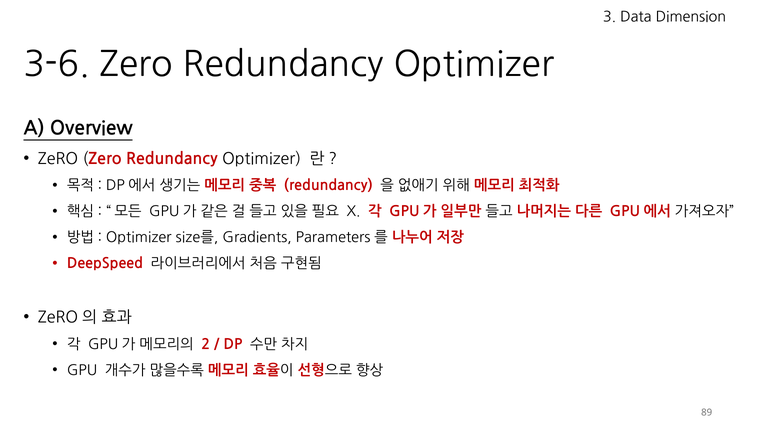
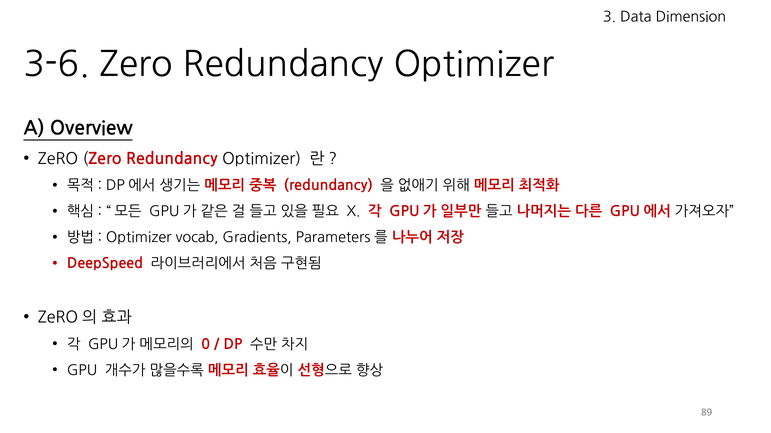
size를: size를 -> vocab
2: 2 -> 0
